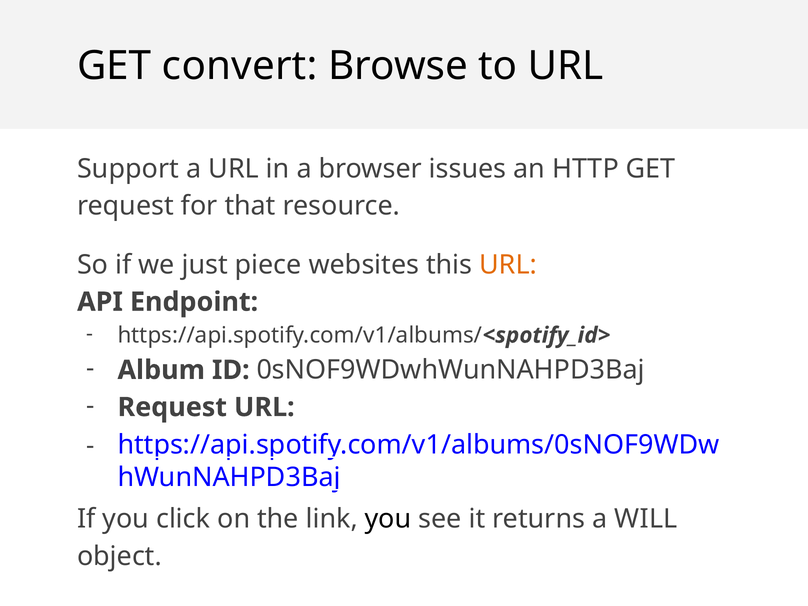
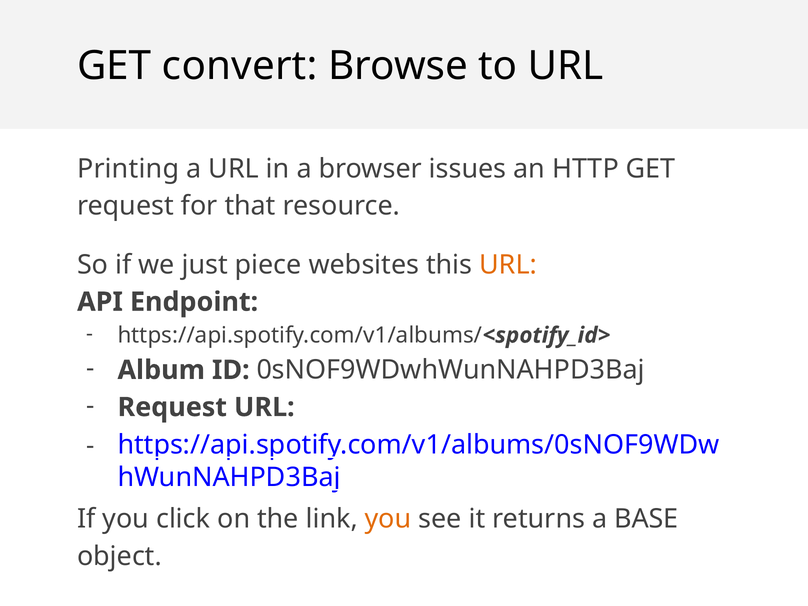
Support: Support -> Printing
you at (388, 519) colour: black -> orange
WILL: WILL -> BASE
